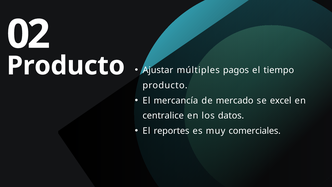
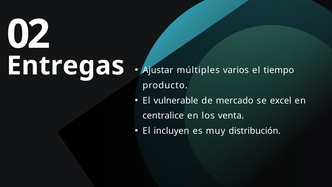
Producto at (66, 66): Producto -> Entregas
pagos: pagos -> varios
mercancía: mercancía -> vulnerable
datos: datos -> venta
reportes: reportes -> incluyen
comerciales: comerciales -> distribución
